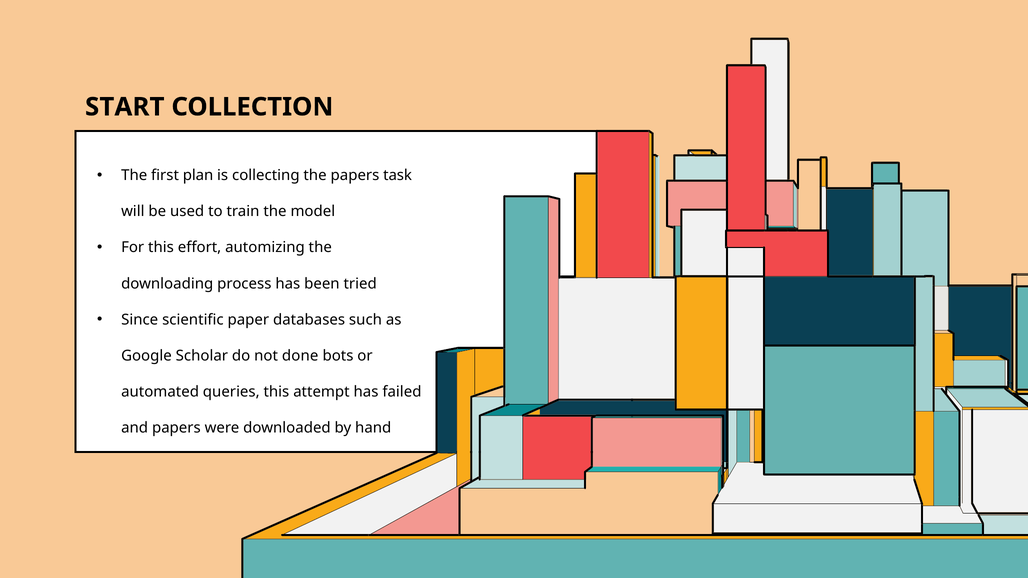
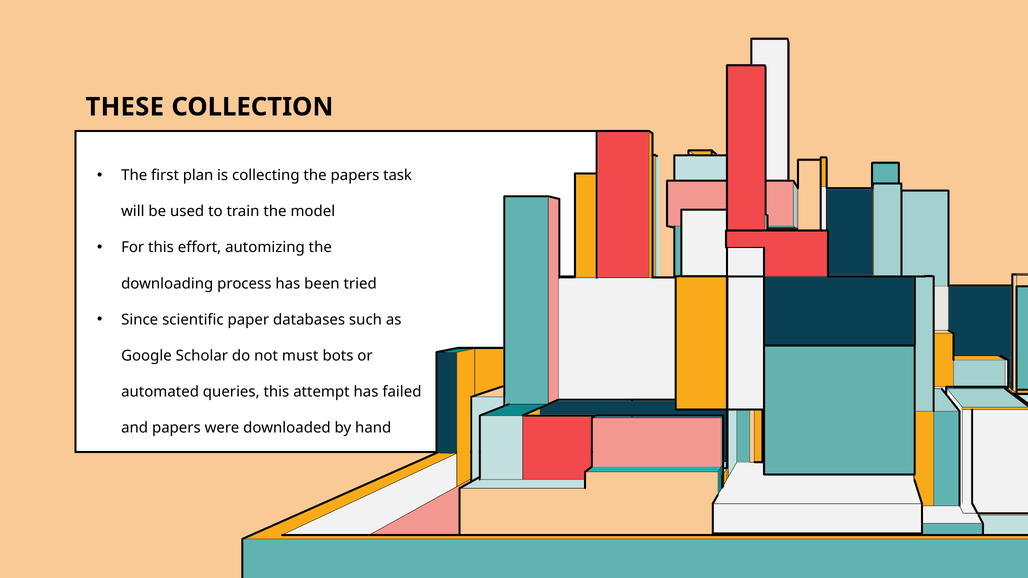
START: START -> THESE
done: done -> must
